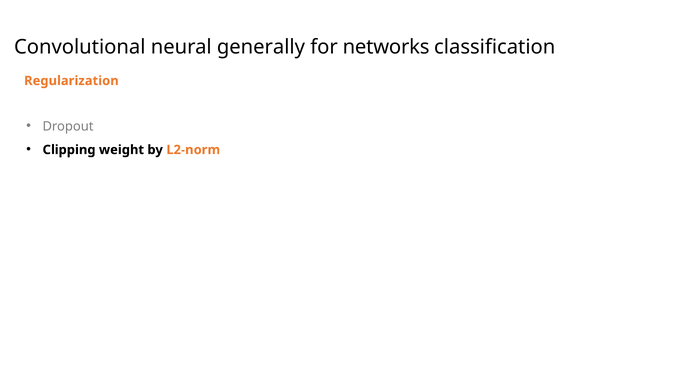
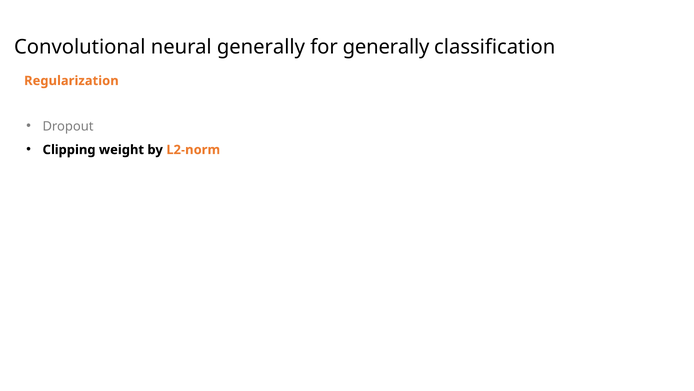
for networks: networks -> generally
